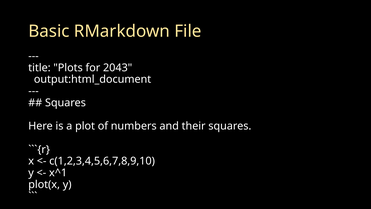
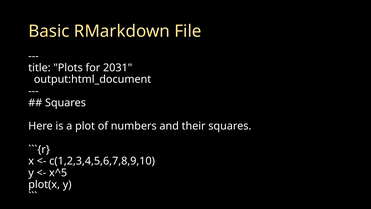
2043: 2043 -> 2031
x^1: x^1 -> x^5
